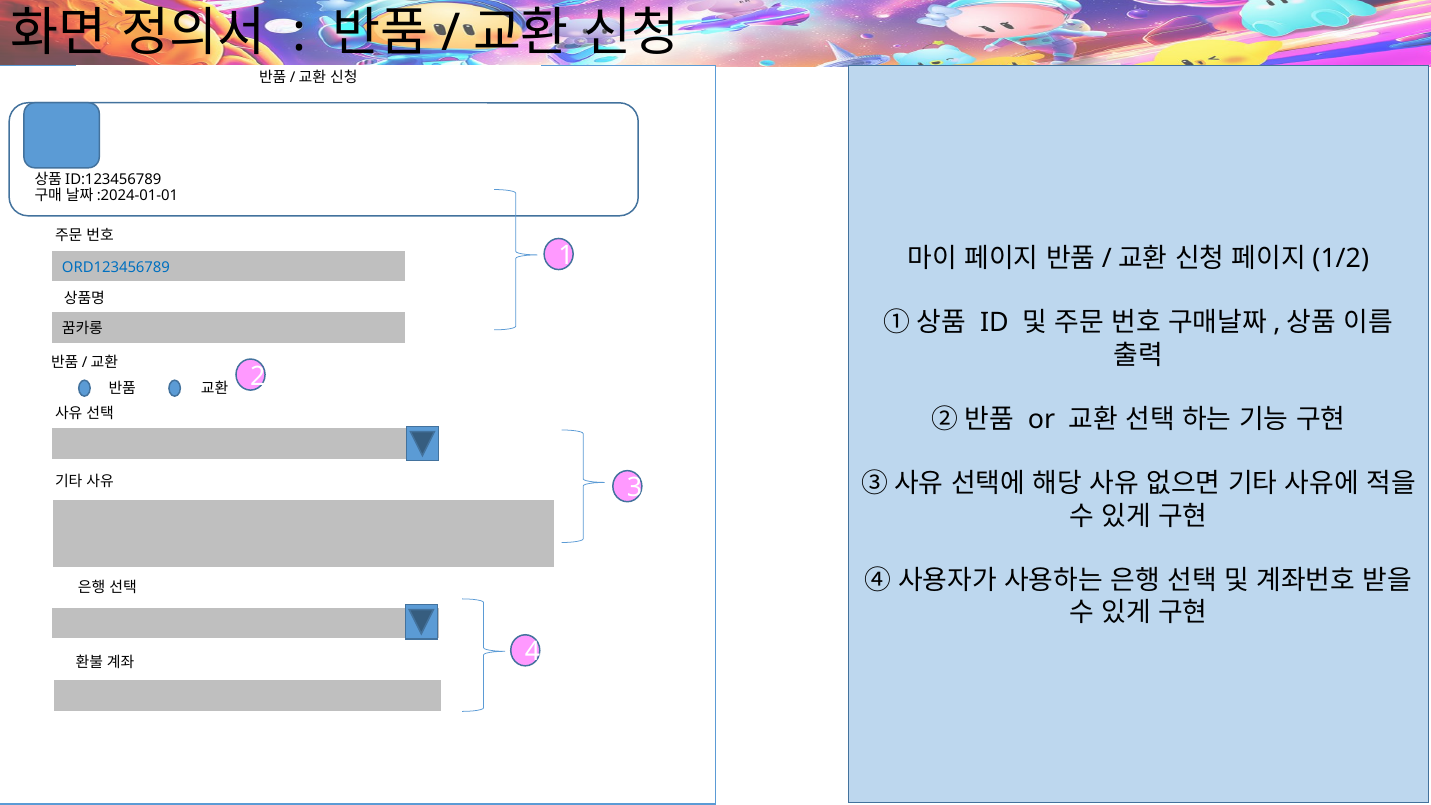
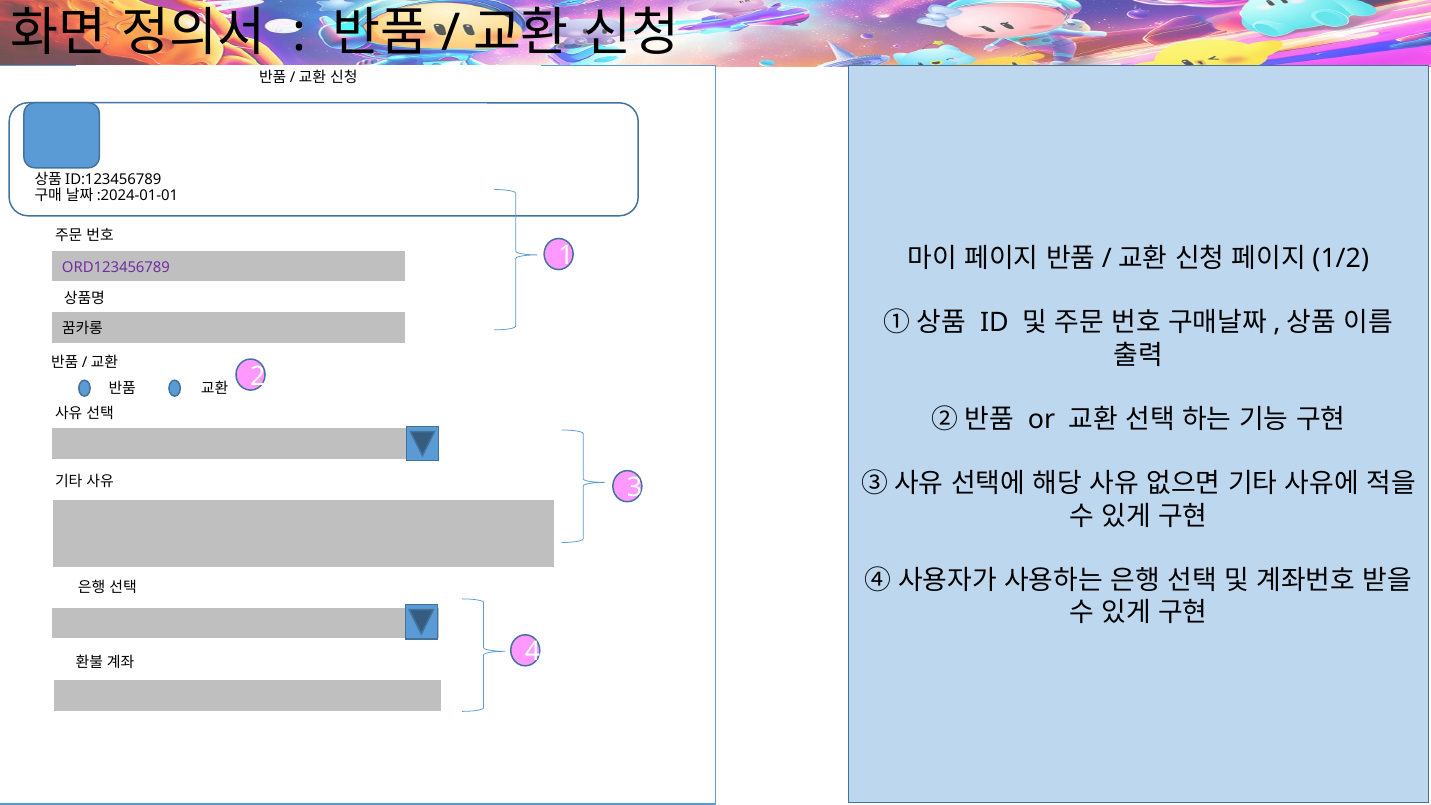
ORD123456789 colour: blue -> purple
